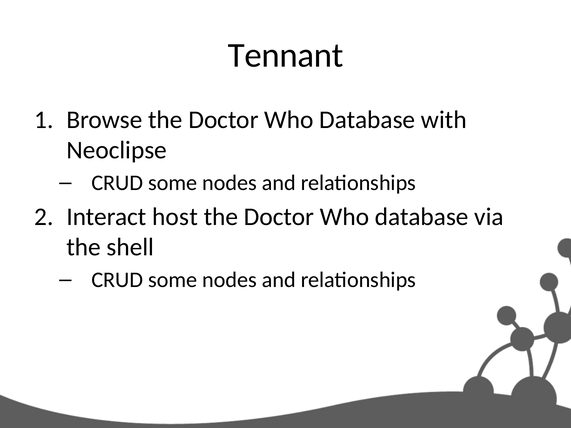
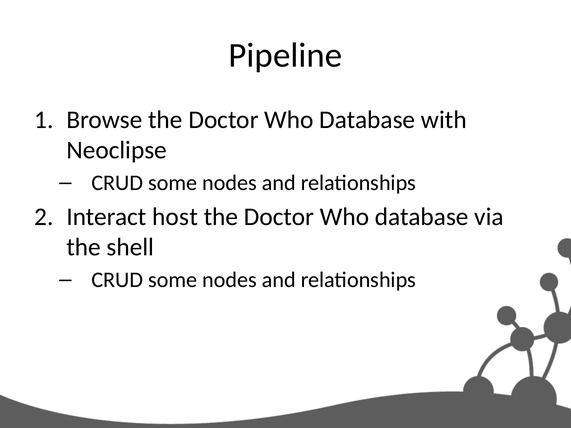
Tennant: Tennant -> Pipeline
